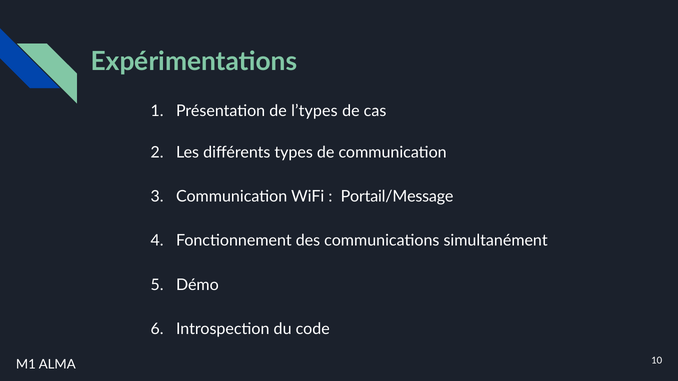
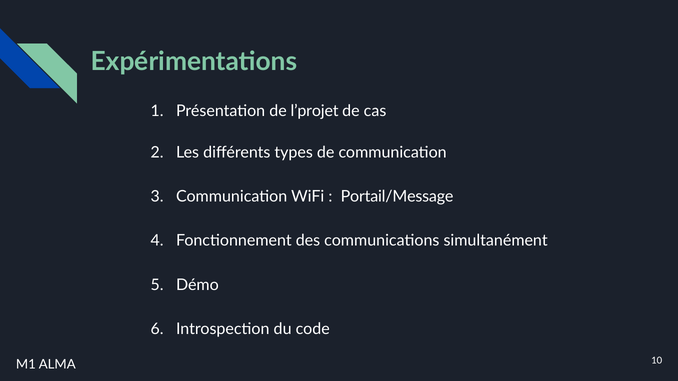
l’types: l’types -> l’projet
